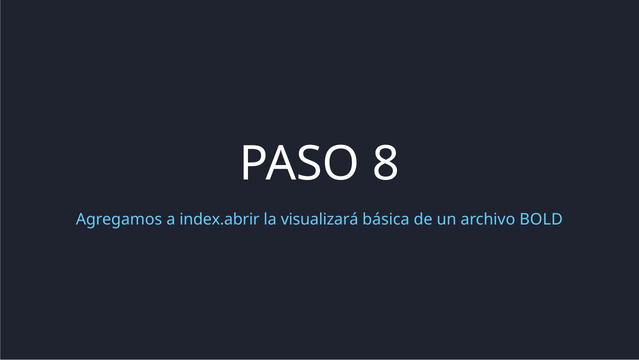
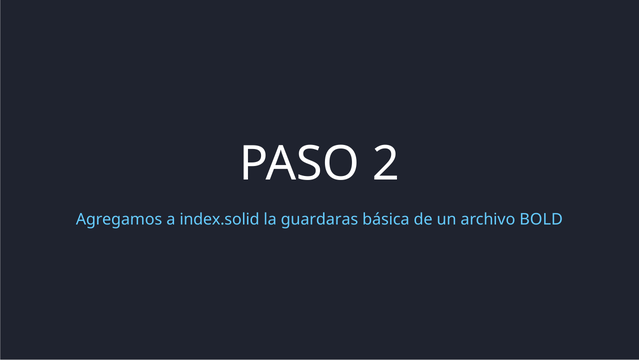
8: 8 -> 2
index.abrir: index.abrir -> index.solid
visualizará: visualizará -> guardaras
